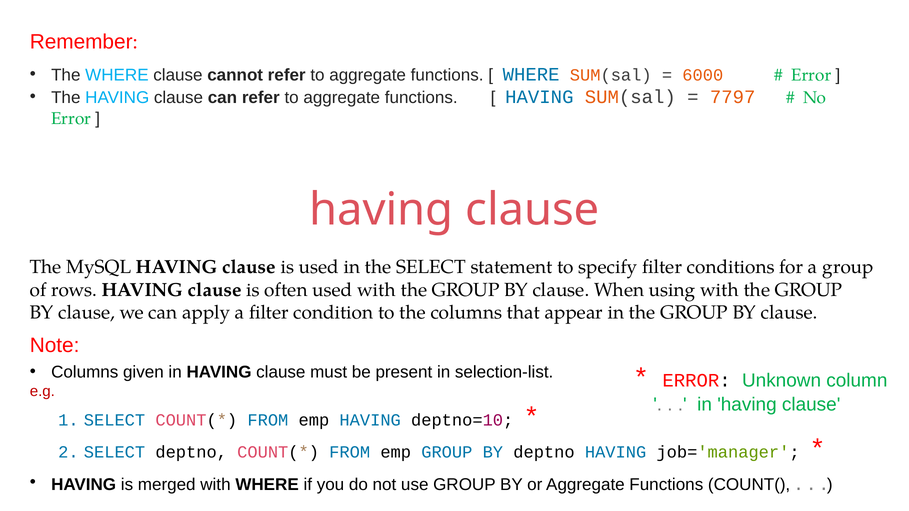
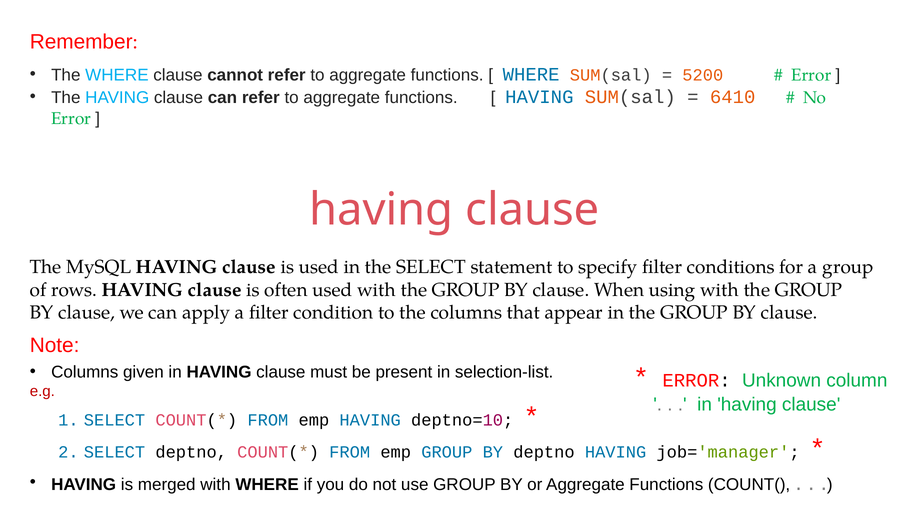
6000: 6000 -> 5200
7797: 7797 -> 6410
